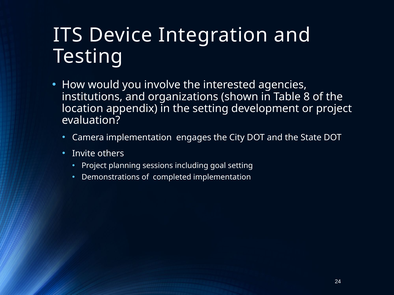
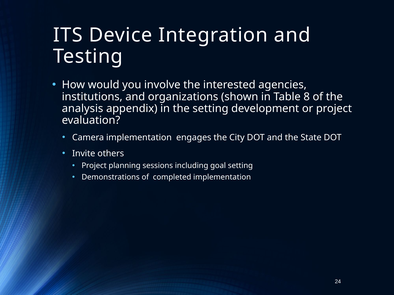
location: location -> analysis
